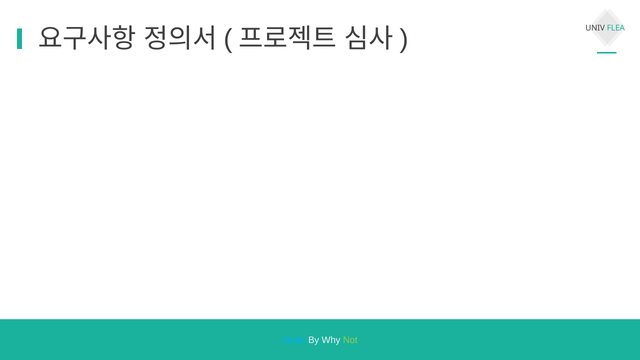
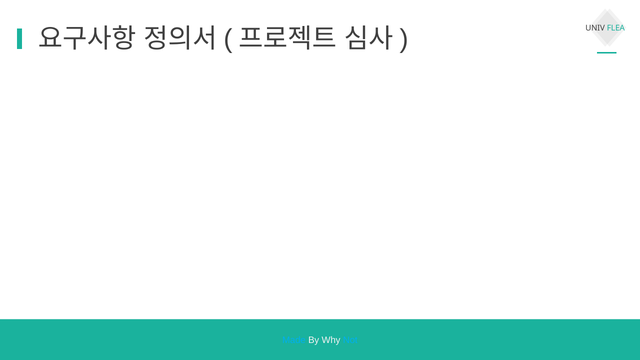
Not colour: light green -> light blue
